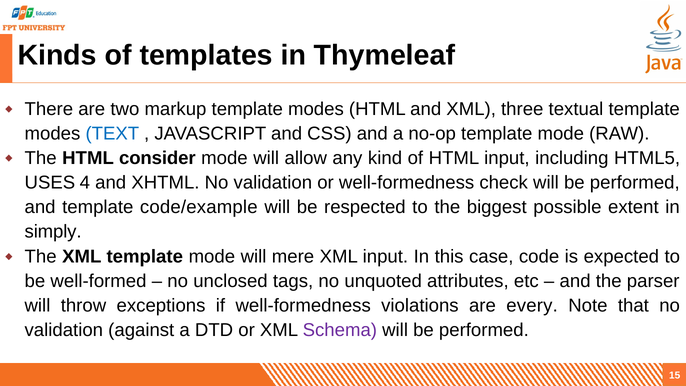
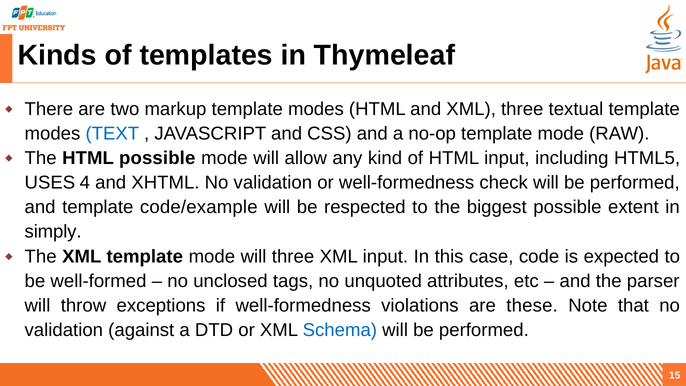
HTML consider: consider -> possible
will mere: mere -> three
every: every -> these
Schema colour: purple -> blue
